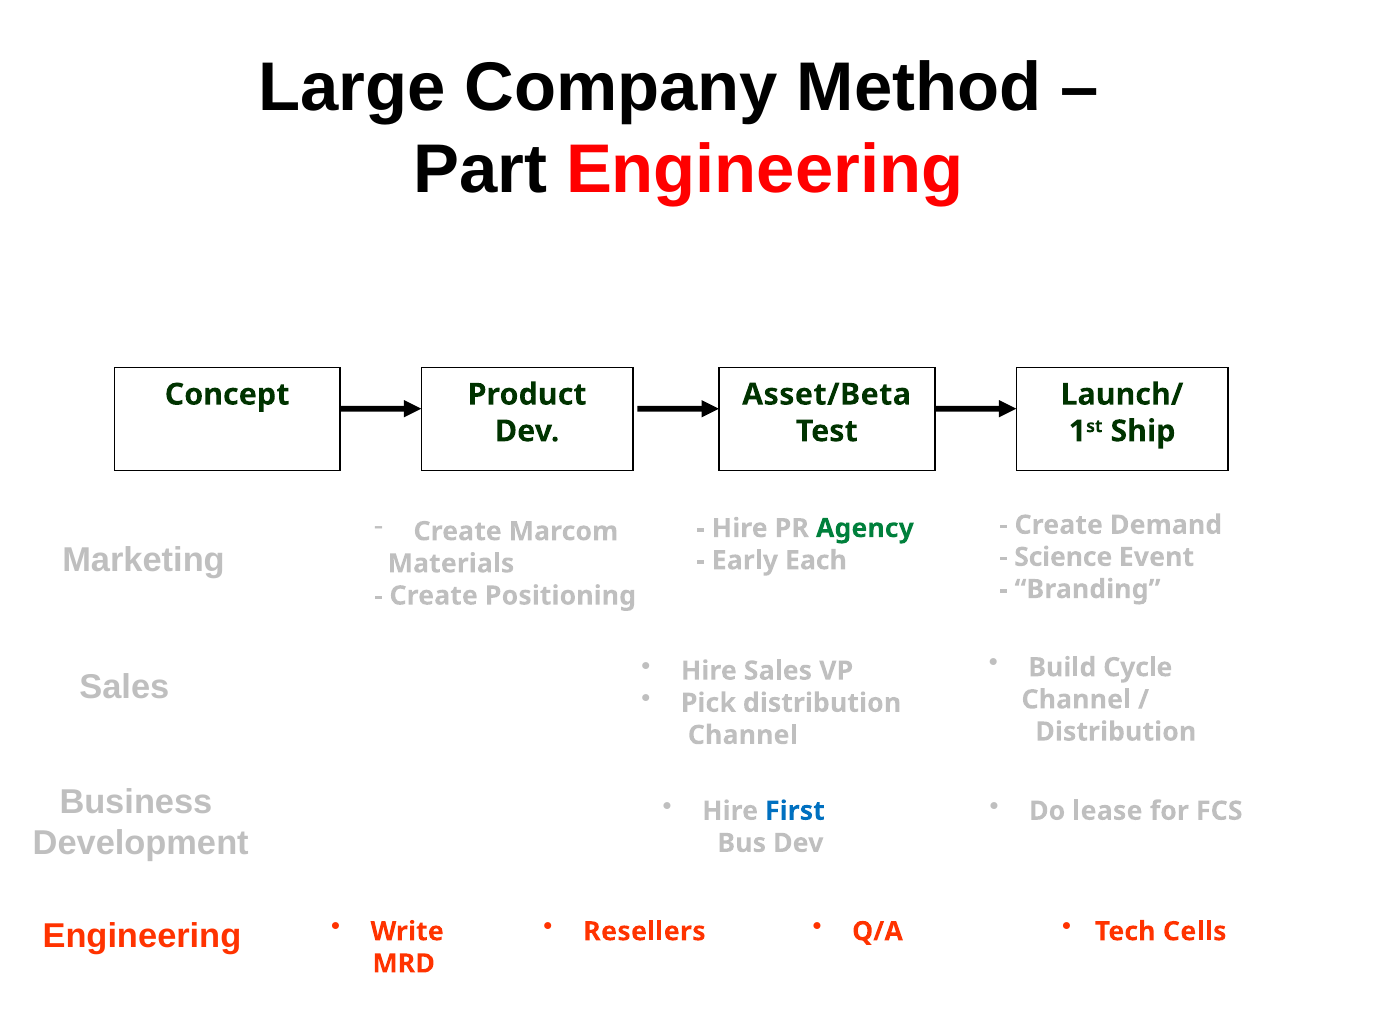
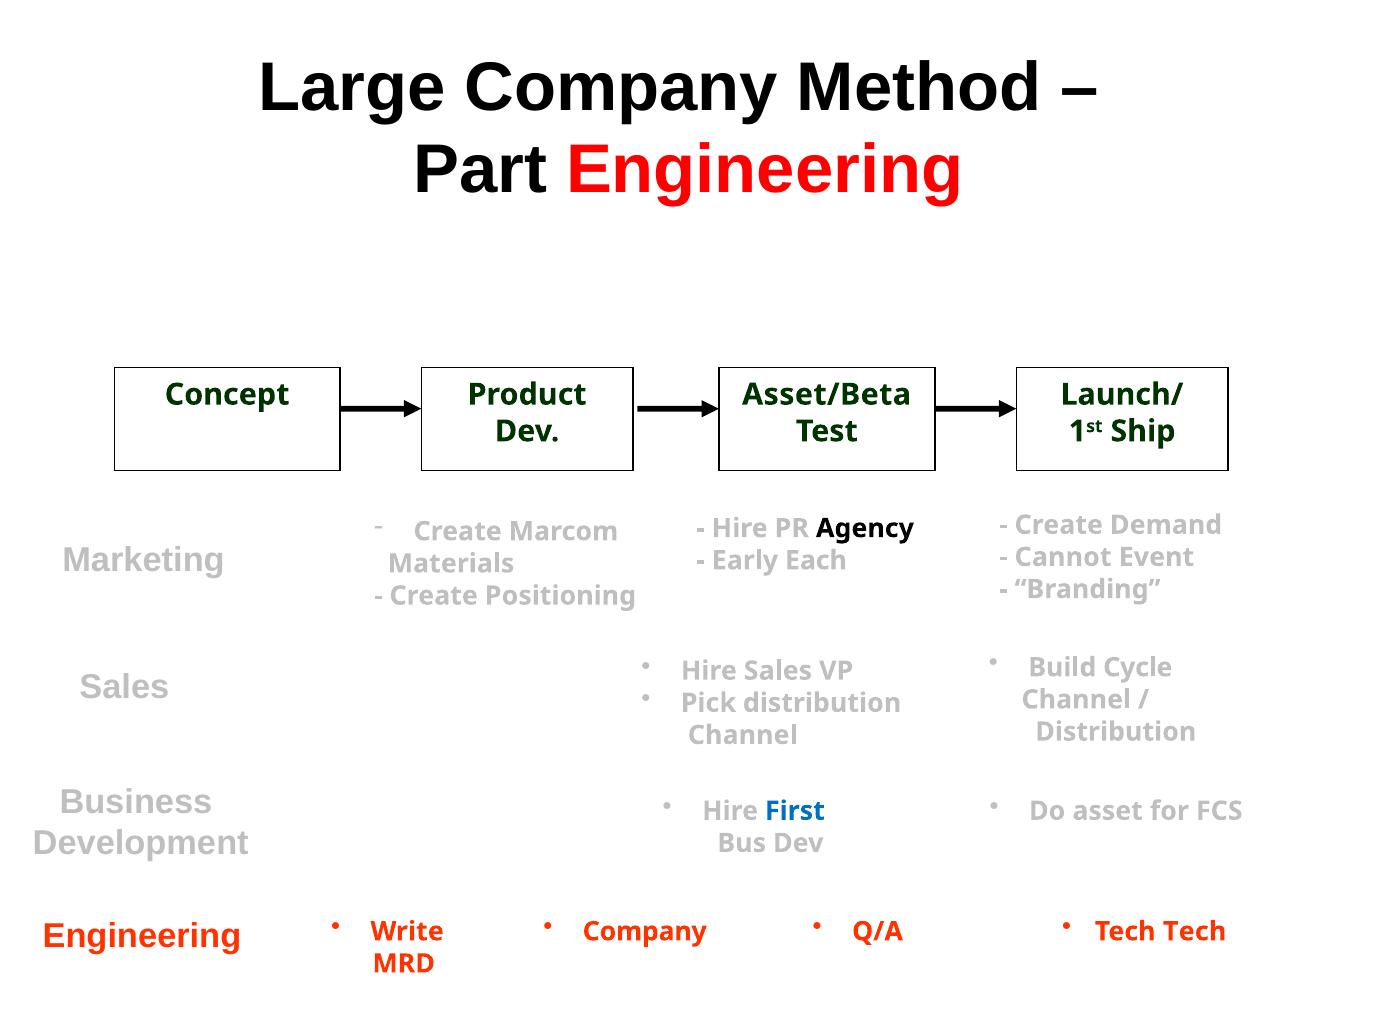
Agency colour: green -> black
Science: Science -> Cannot
lease: lease -> asset
Resellers at (644, 931): Resellers -> Company
Tech Cells: Cells -> Tech
